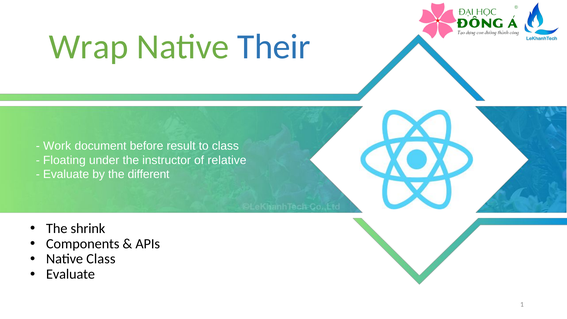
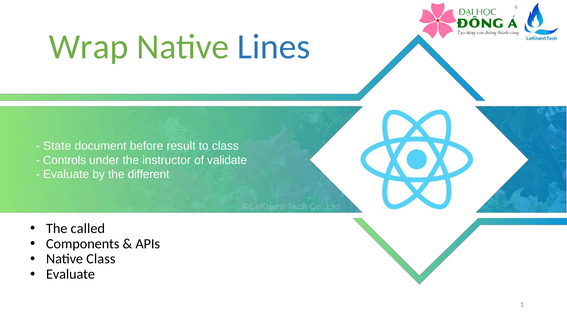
Their: Their -> Lines
Work: Work -> State
Floating: Floating -> Controls
relative: relative -> validate
shrink: shrink -> called
